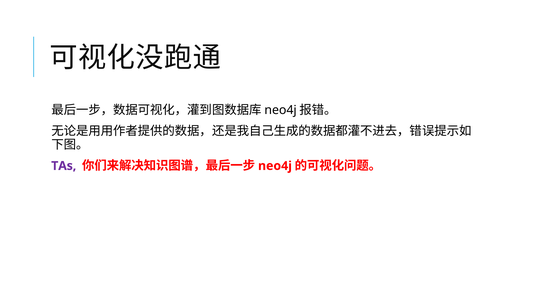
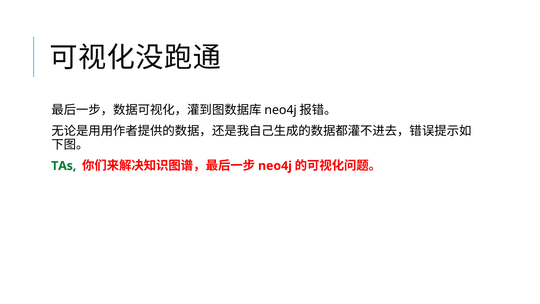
TAs colour: purple -> green
